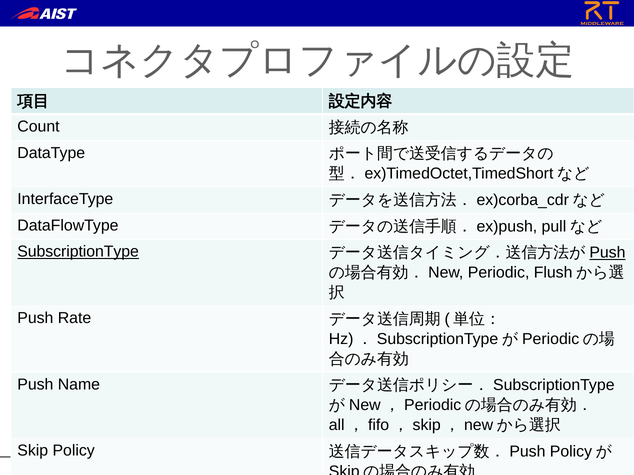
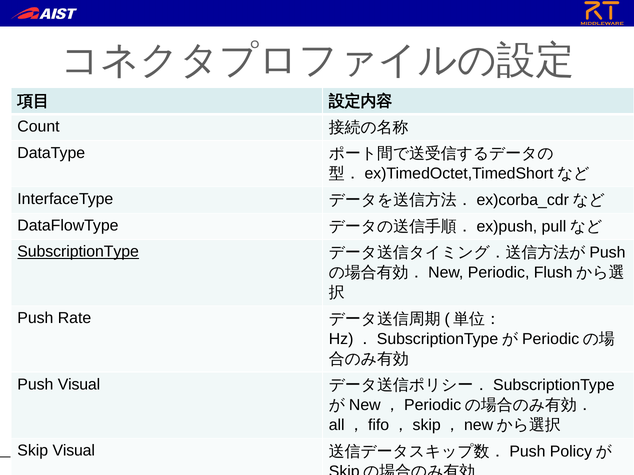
Push at (607, 253) underline: present -> none
Push Name: Name -> Visual
Skip Policy: Policy -> Visual
